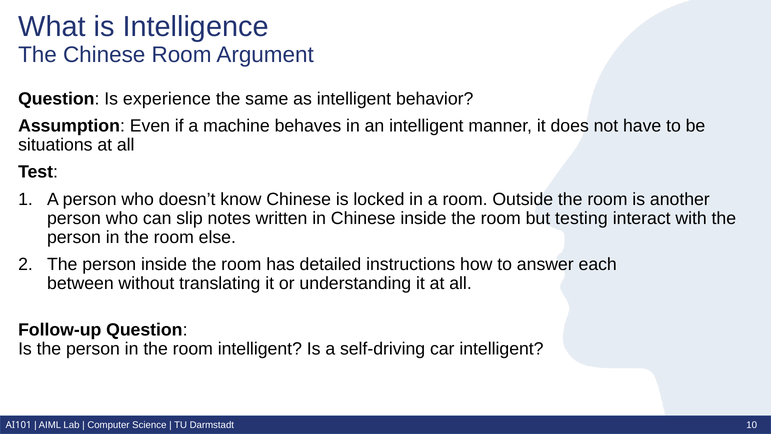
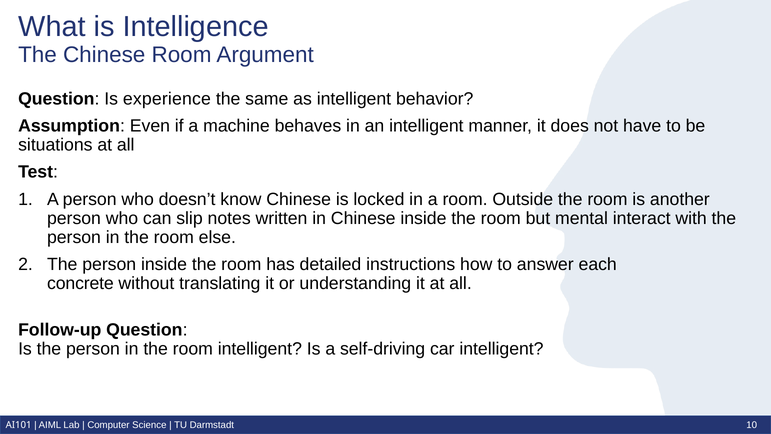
testing: testing -> mental
between: between -> concrete
